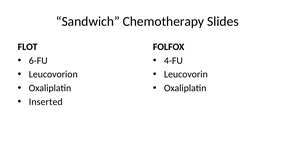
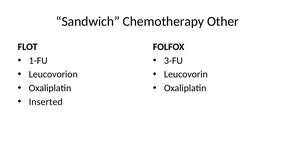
Slides: Slides -> Other
6-FU: 6-FU -> 1-FU
4-FU: 4-FU -> 3-FU
